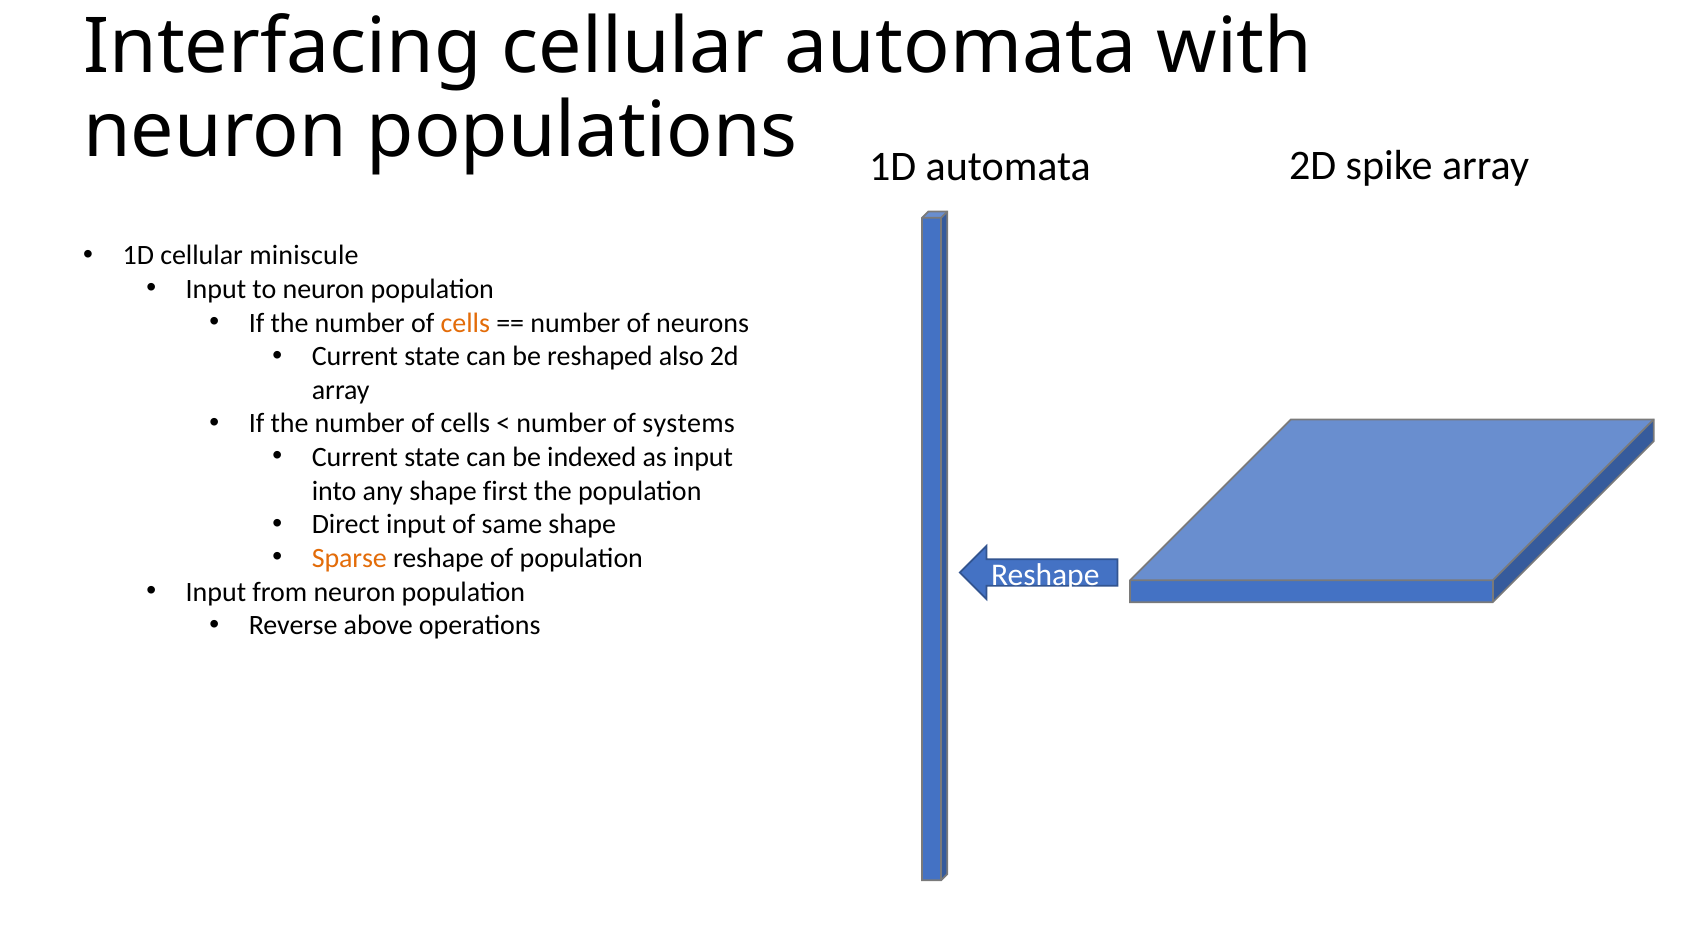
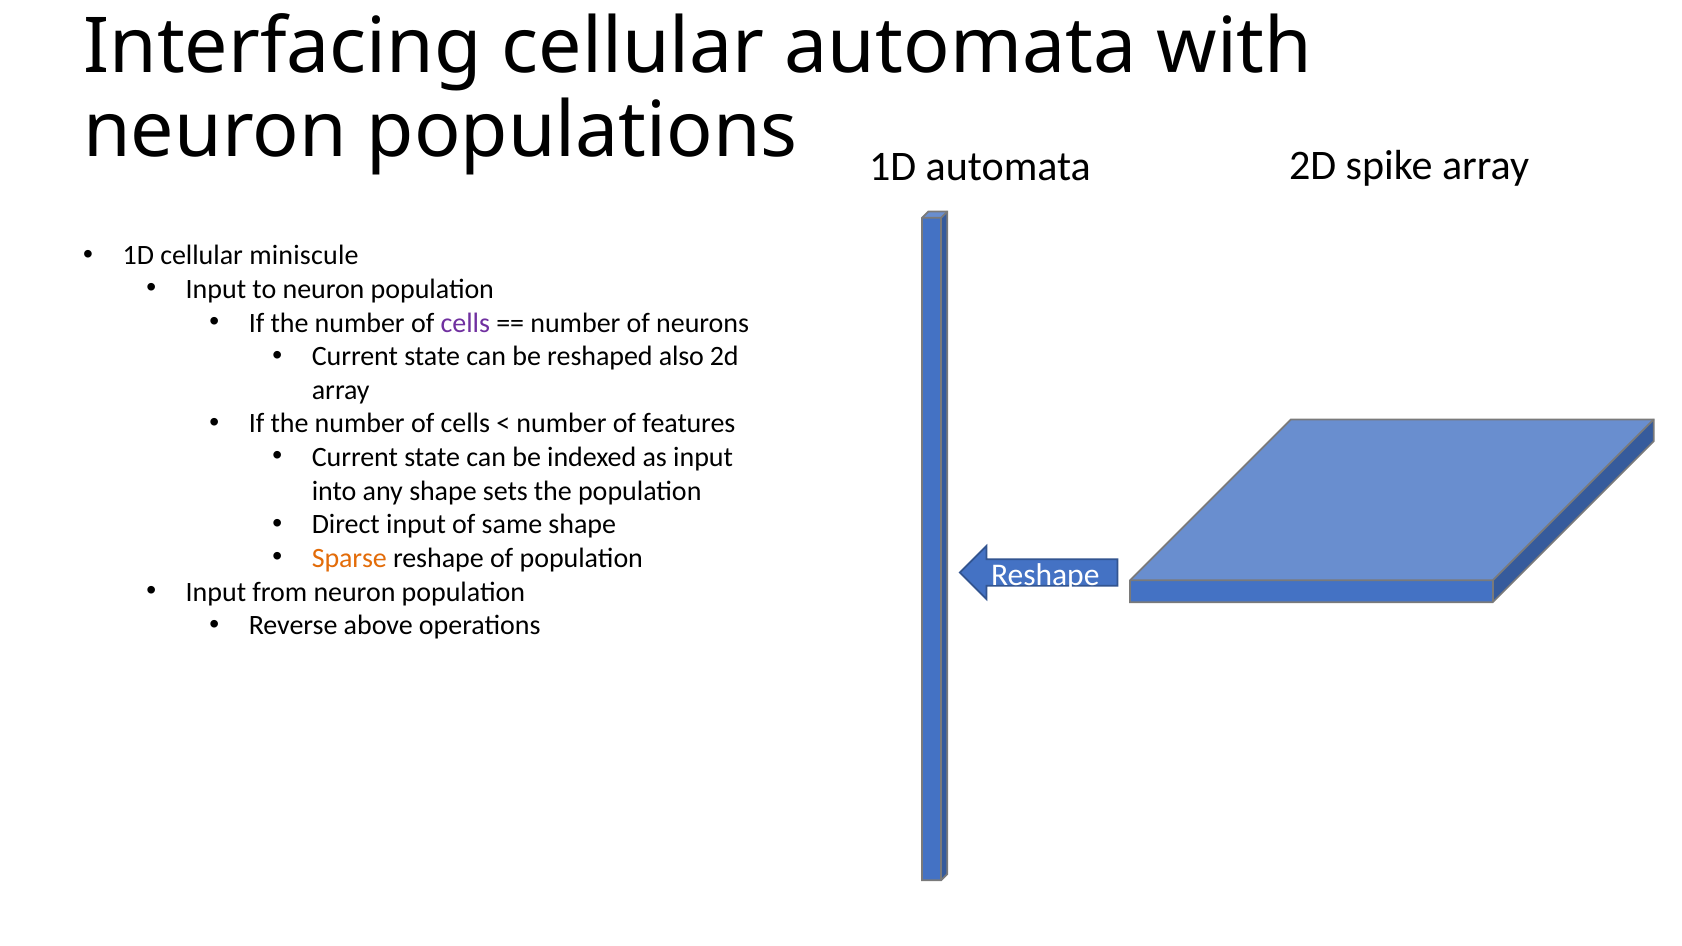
cells at (465, 323) colour: orange -> purple
systems: systems -> features
first: first -> sets
